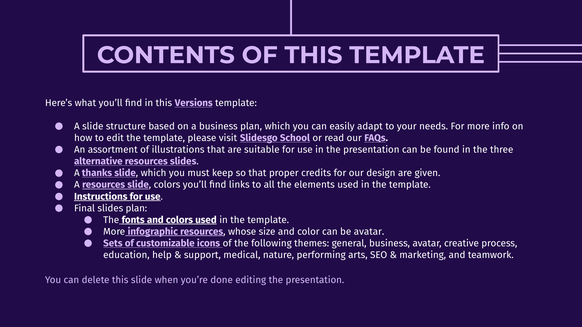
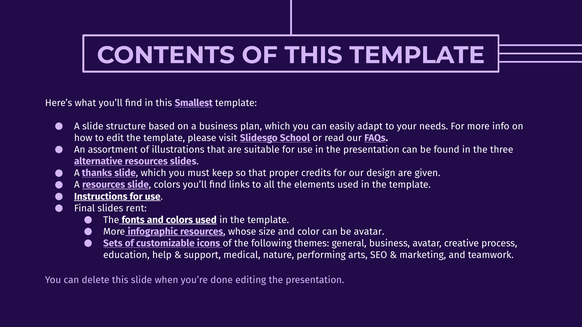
Versions: Versions -> Smallest
slides plan: plan -> rent
